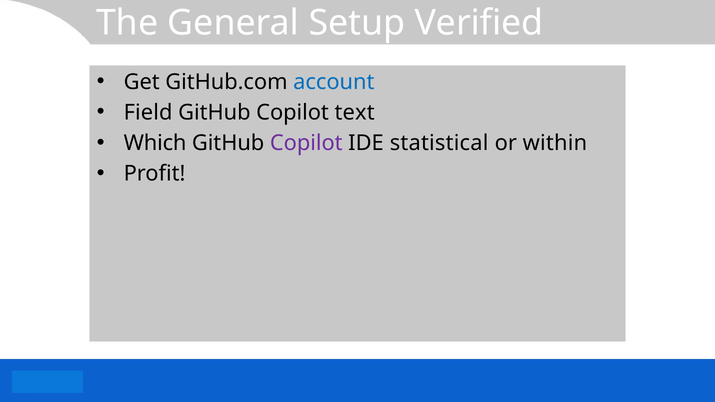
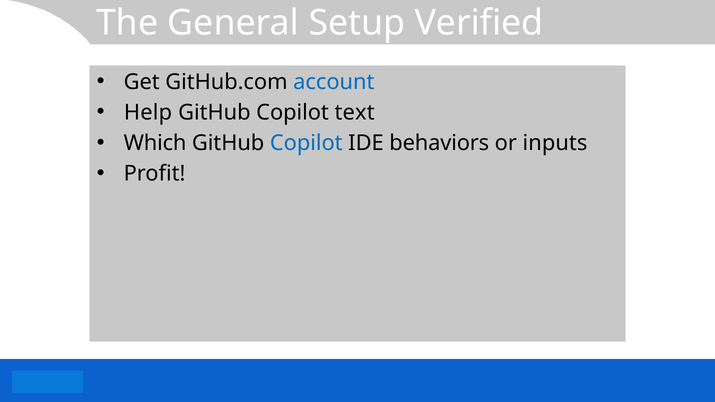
Field: Field -> Help
Copilot at (306, 143) colour: purple -> blue
statistical: statistical -> behaviors
within: within -> inputs
